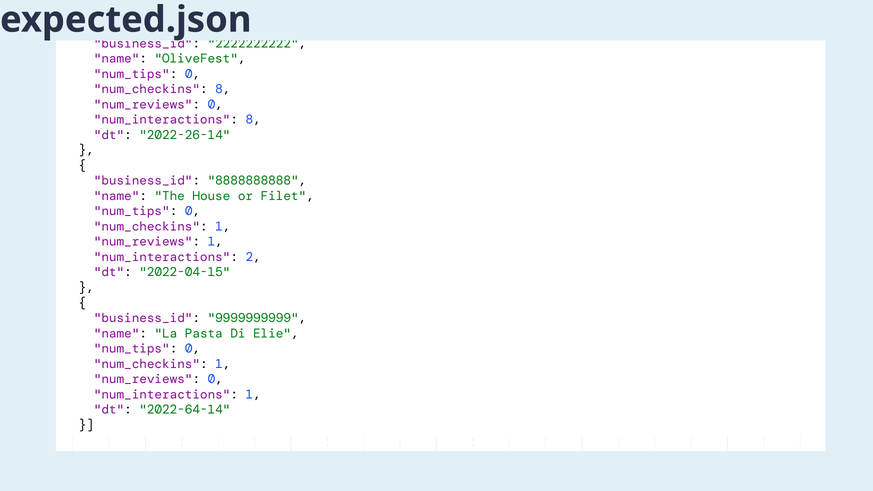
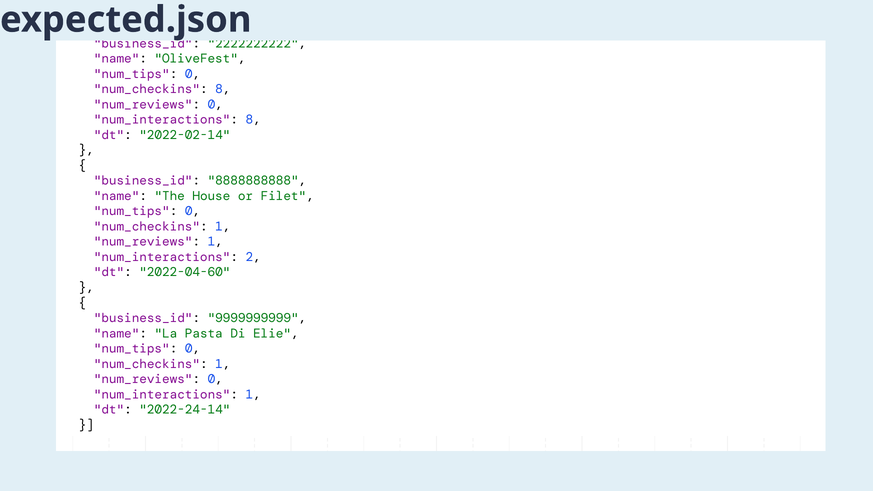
2022-26-14: 2022-26-14 -> 2022-02-14
2022-04-15: 2022-04-15 -> 2022-04-60
2022-64-14: 2022-64-14 -> 2022-24-14
